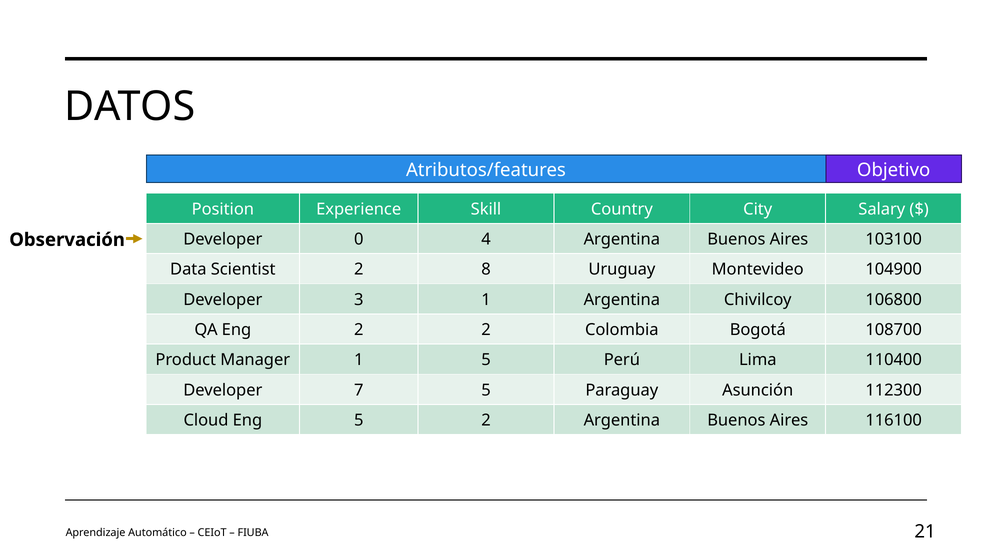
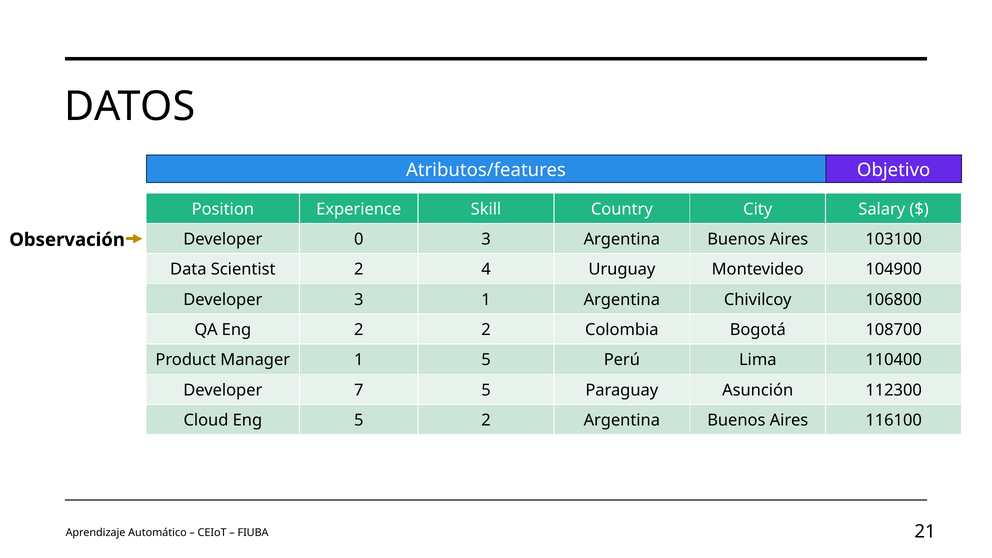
0 4: 4 -> 3
8: 8 -> 4
